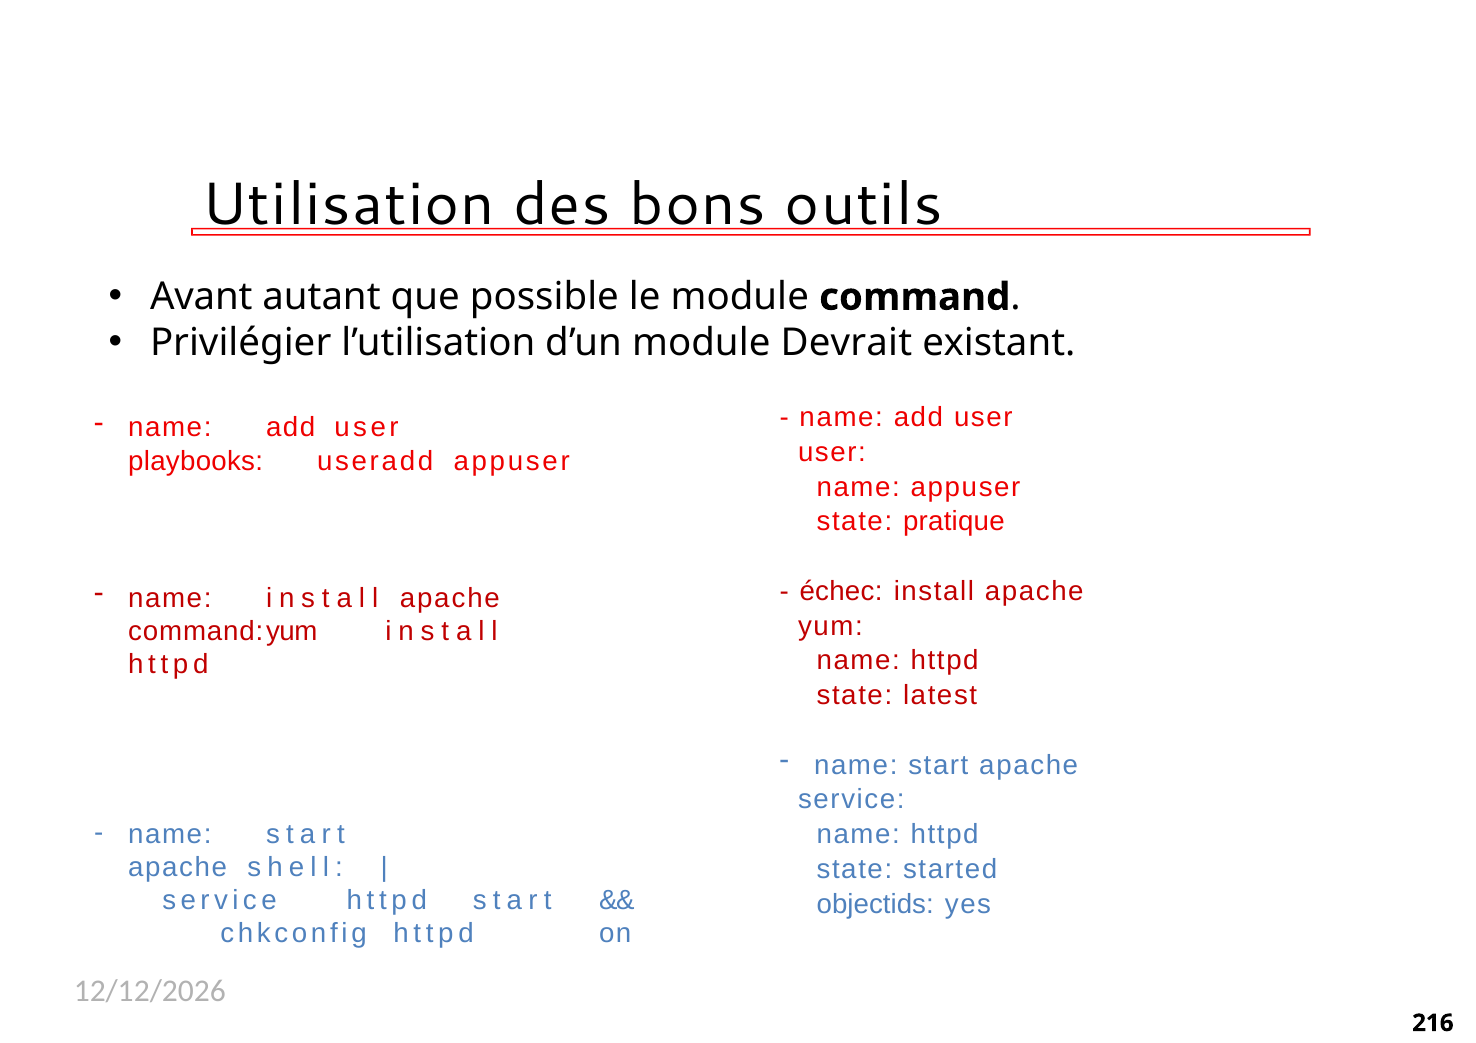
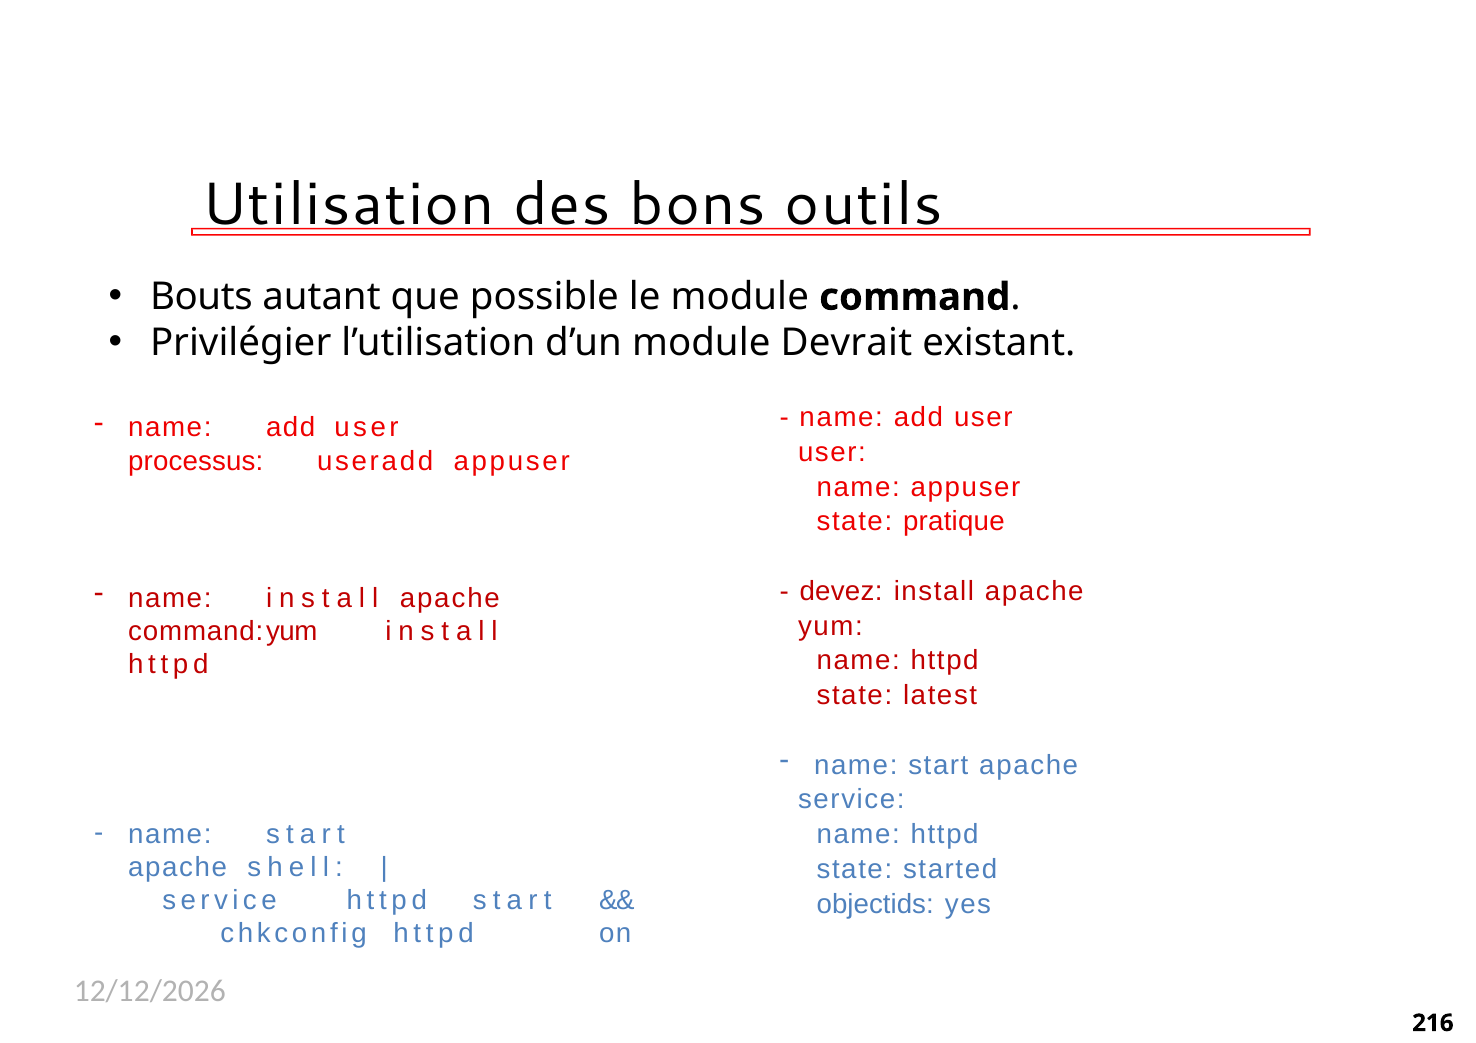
Avant: Avant -> Bouts
playbooks: playbooks -> processus
échec: échec -> devez
